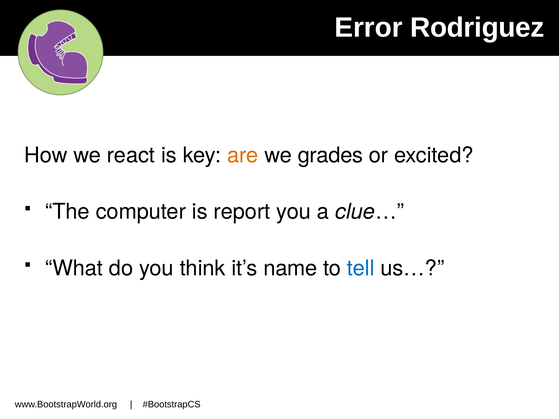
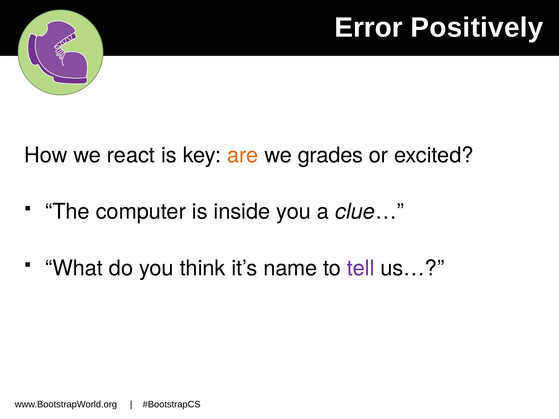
Rodriguez: Rodriguez -> Positively
report: report -> inside
tell colour: blue -> purple
